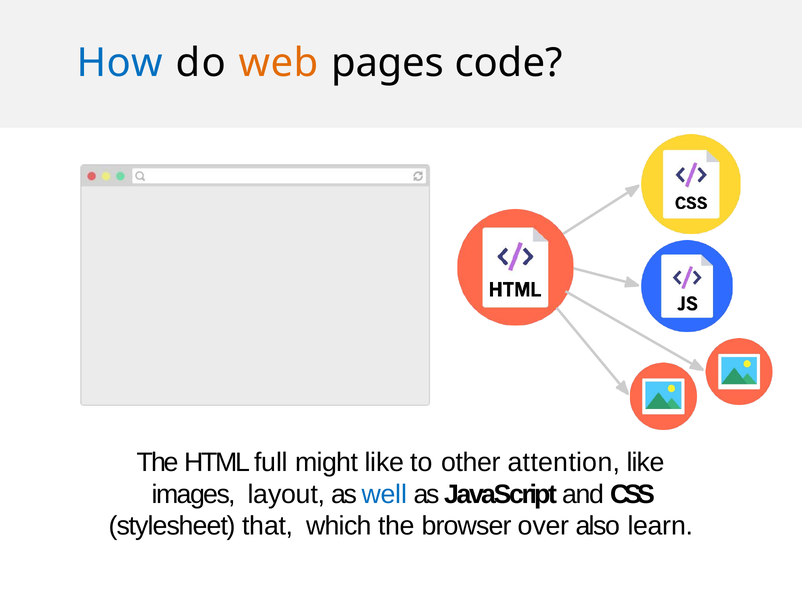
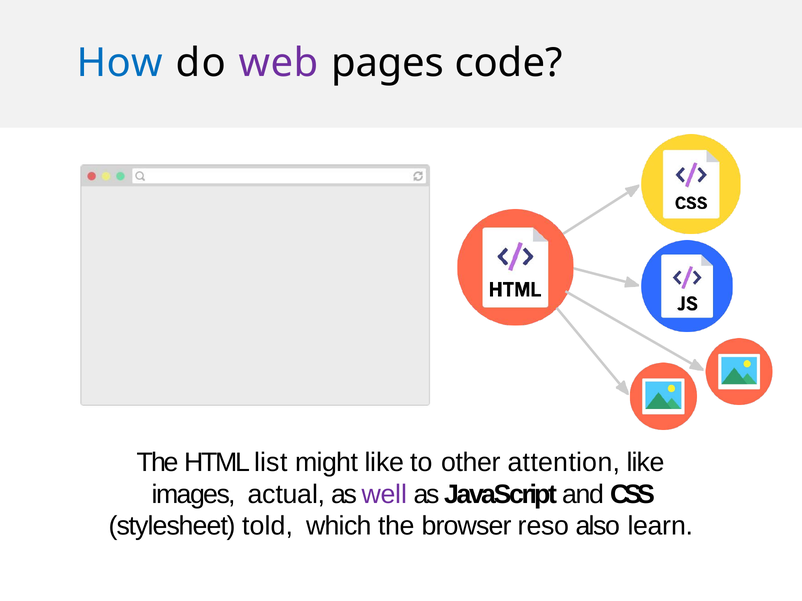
web colour: orange -> purple
full: full -> list
layout: layout -> actual
well colour: blue -> purple
that: that -> told
over: over -> reso
